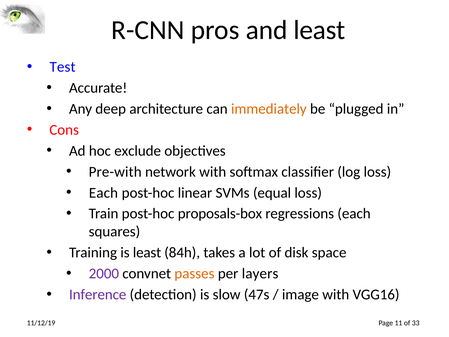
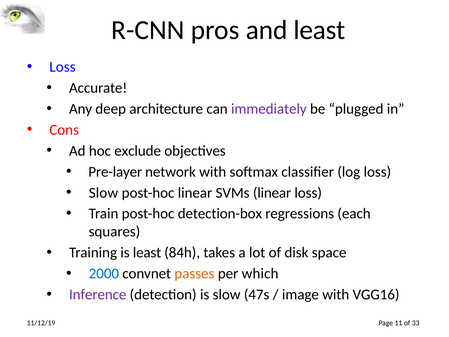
Test at (63, 67): Test -> Loss
immediately colour: orange -> purple
Pre-with: Pre-with -> Pre-layer
Each at (103, 193): Each -> Slow
SVMs equal: equal -> linear
proposals-box: proposals-box -> detection-box
2000 colour: purple -> blue
layers: layers -> which
